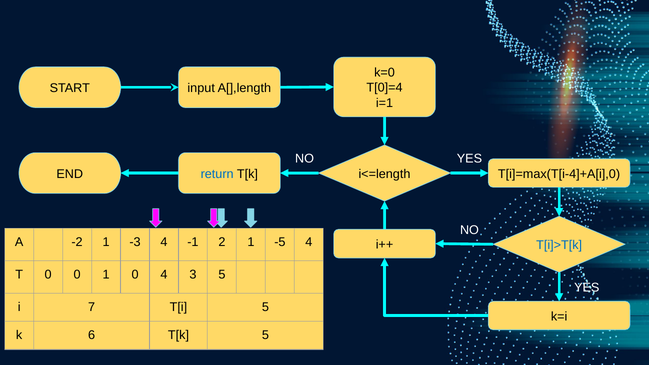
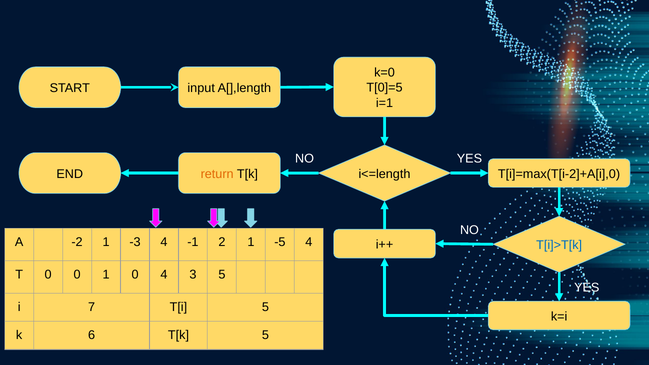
T[0]=4: T[0]=4 -> T[0]=5
T[i]=max(T[i-4]+A[i],0: T[i]=max(T[i-4]+A[i],0 -> T[i]=max(T[i-2]+A[i],0
return colour: blue -> orange
